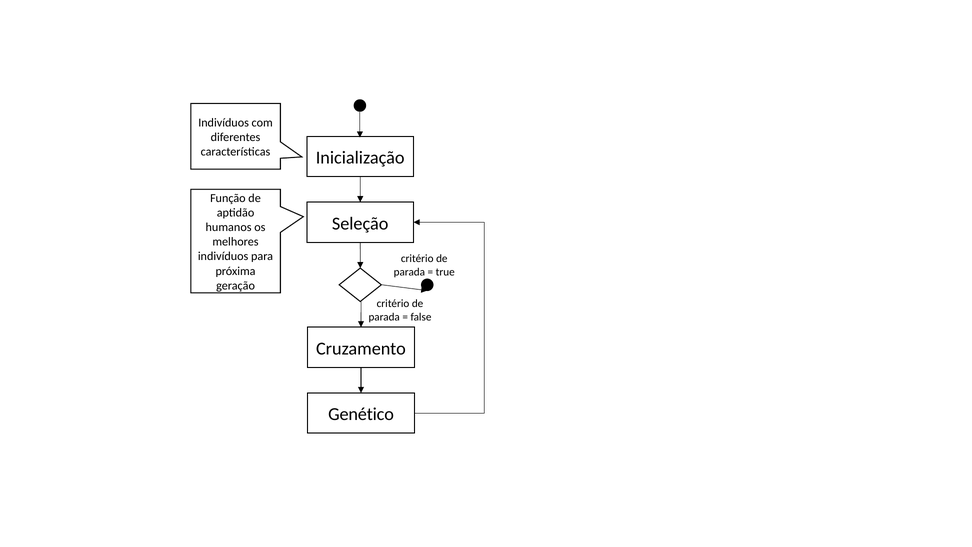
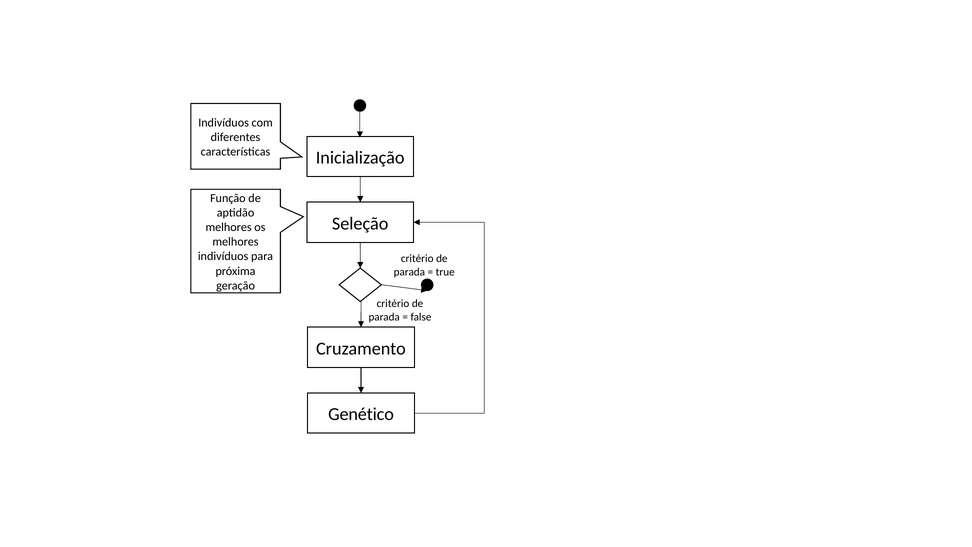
humanos at (229, 227): humanos -> melhores
